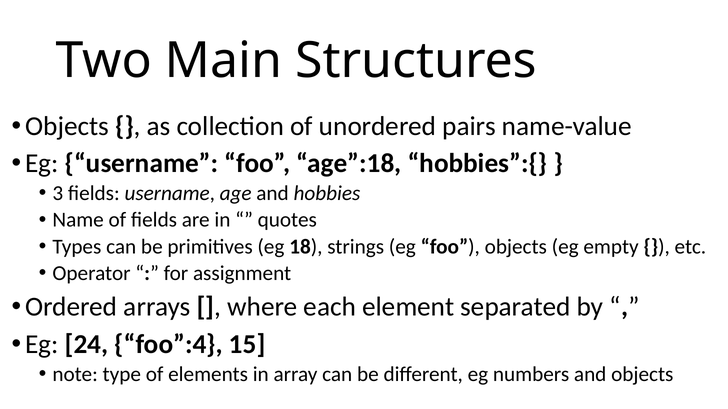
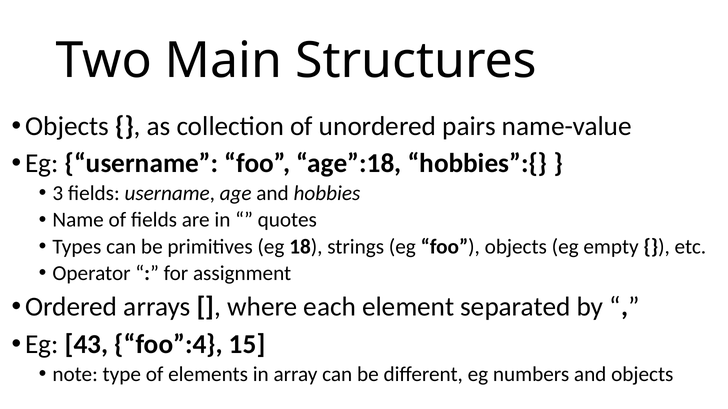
24: 24 -> 43
